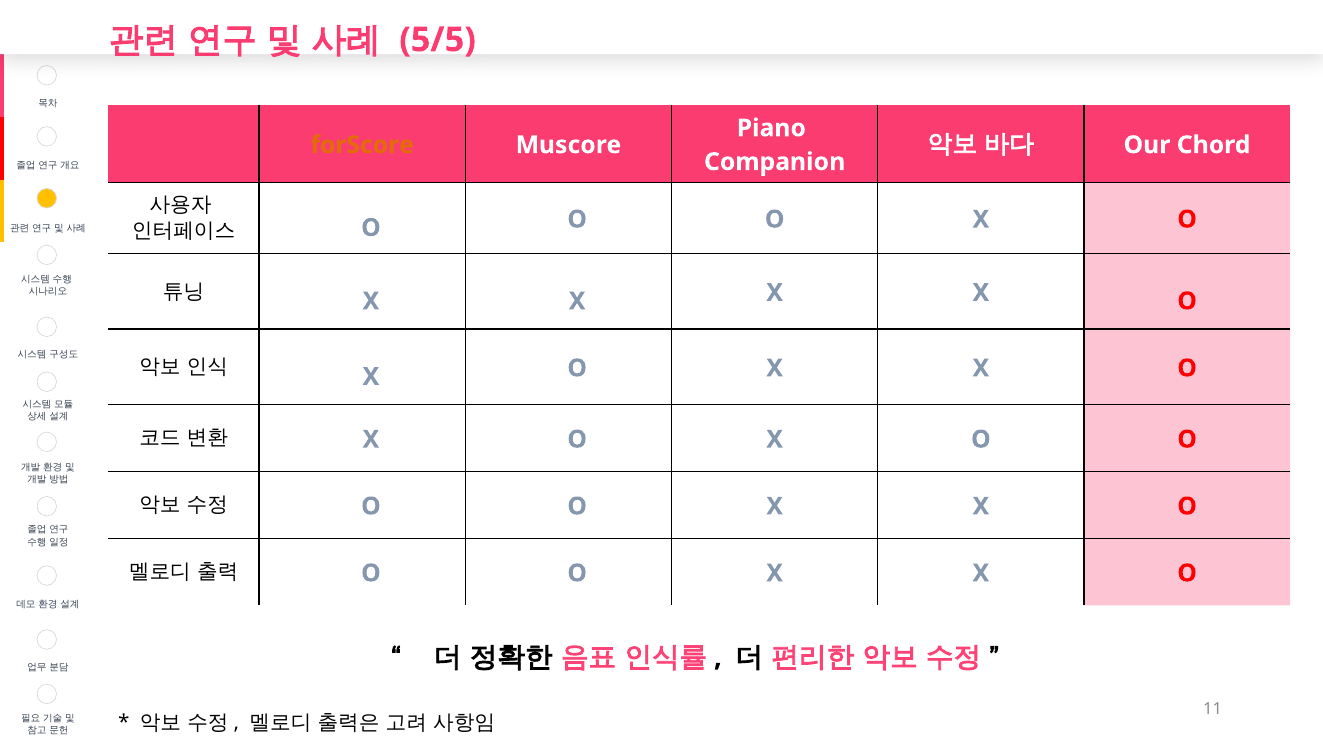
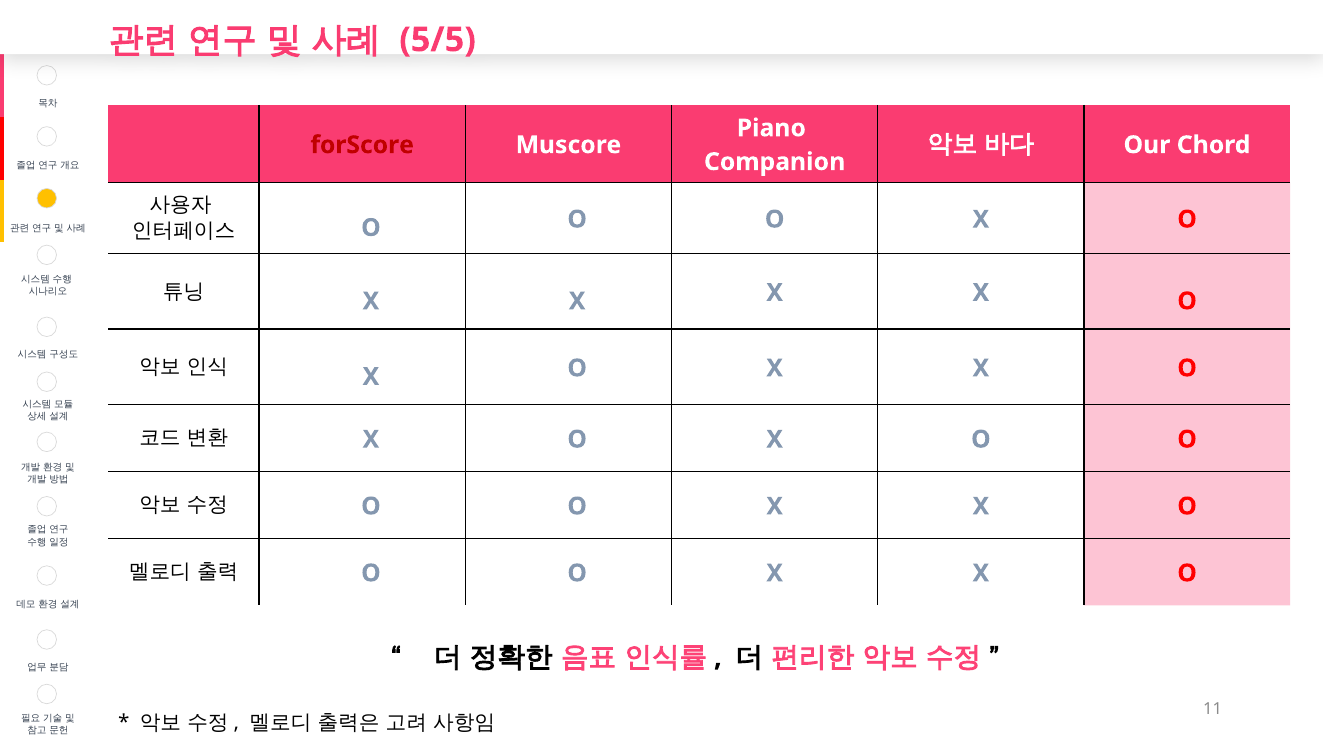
forScore colour: orange -> red
